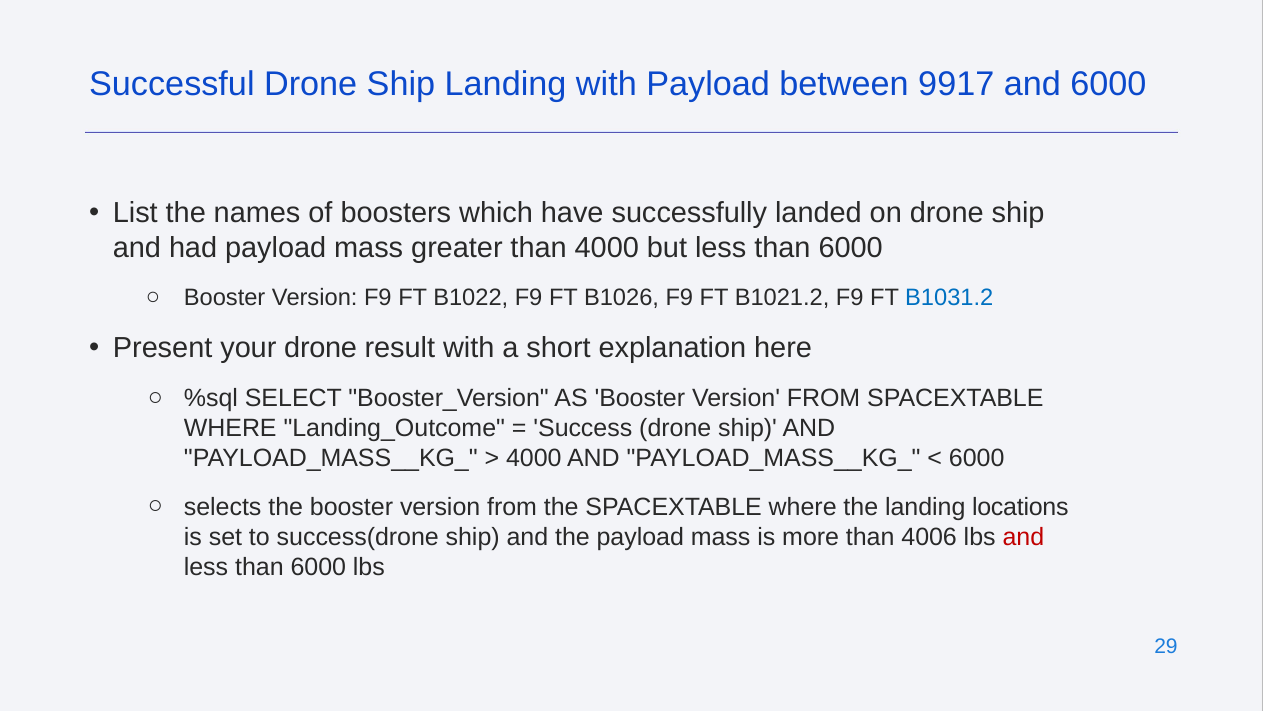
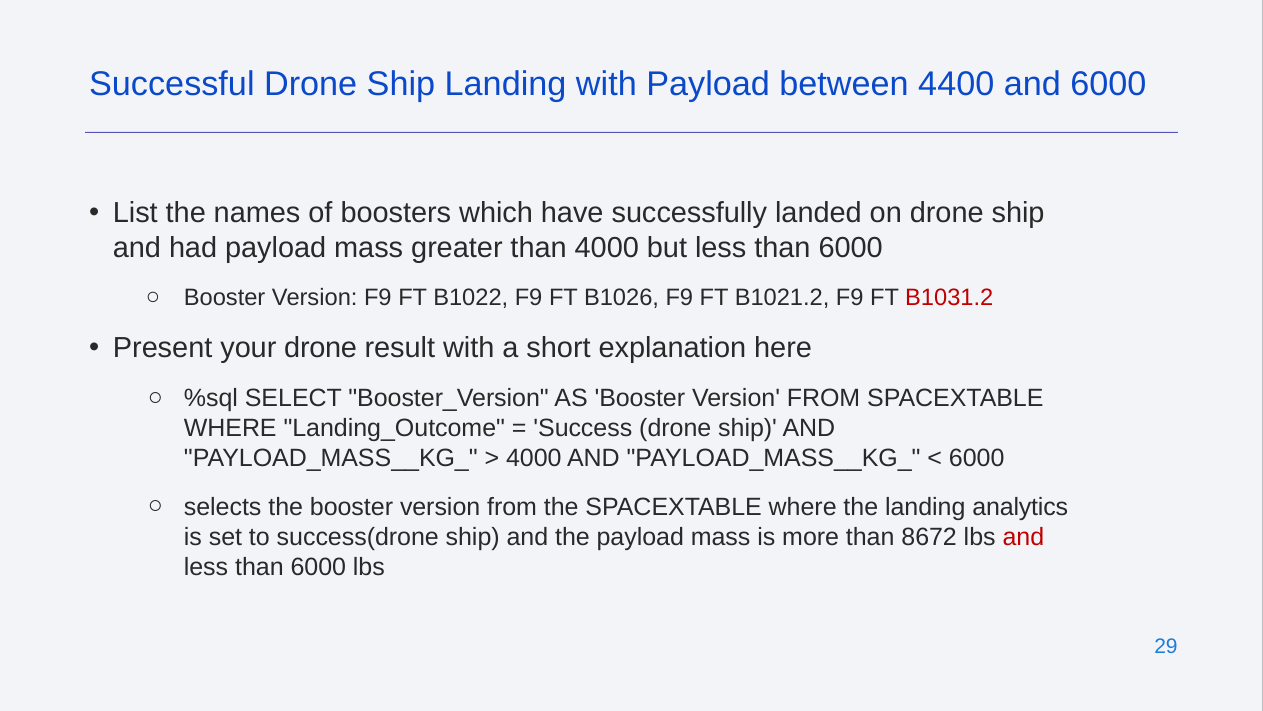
9917: 9917 -> 4400
B1031.2 colour: blue -> red
locations: locations -> analytics
4006: 4006 -> 8672
